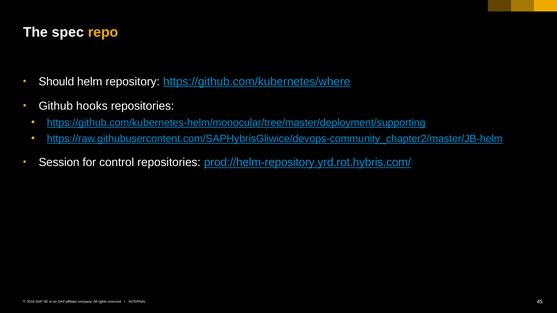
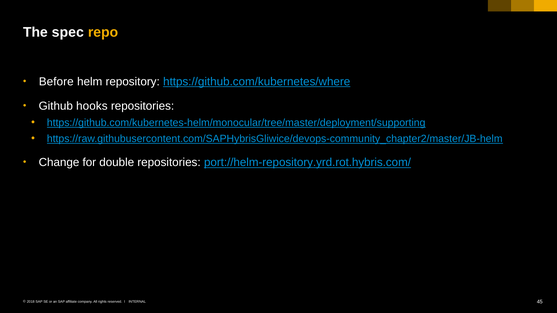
Should: Should -> Before
Session: Session -> Change
control: control -> double
prod://helm-repository.yrd.rot.hybris.com/: prod://helm-repository.yrd.rot.hybris.com/ -> port://helm-repository.yrd.rot.hybris.com/
